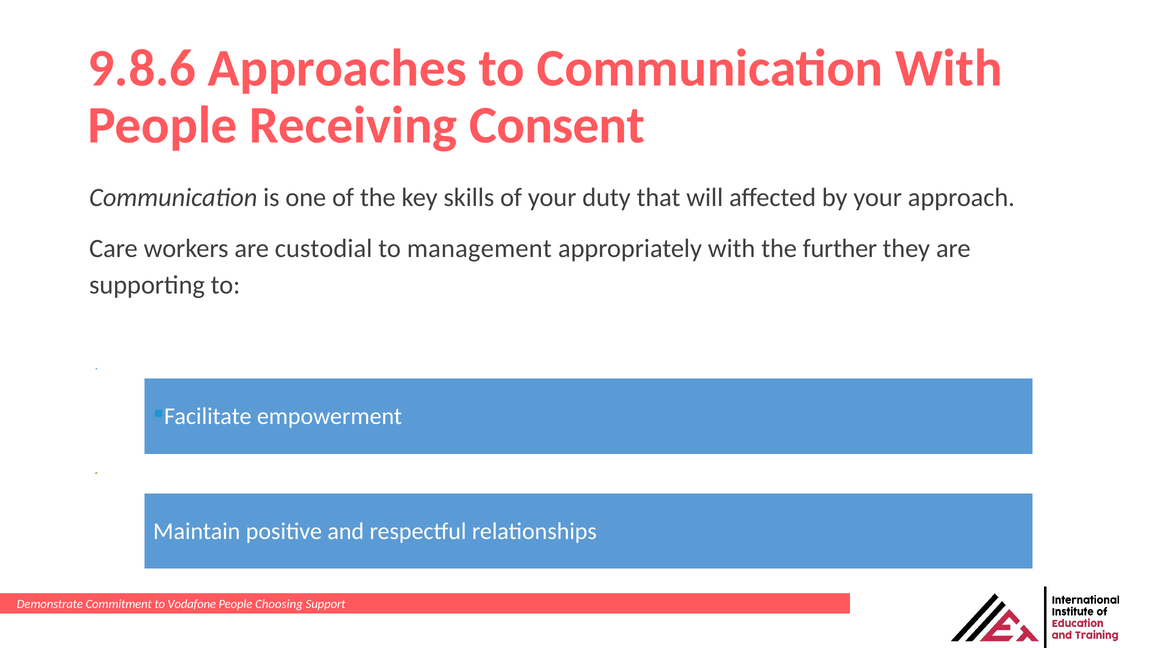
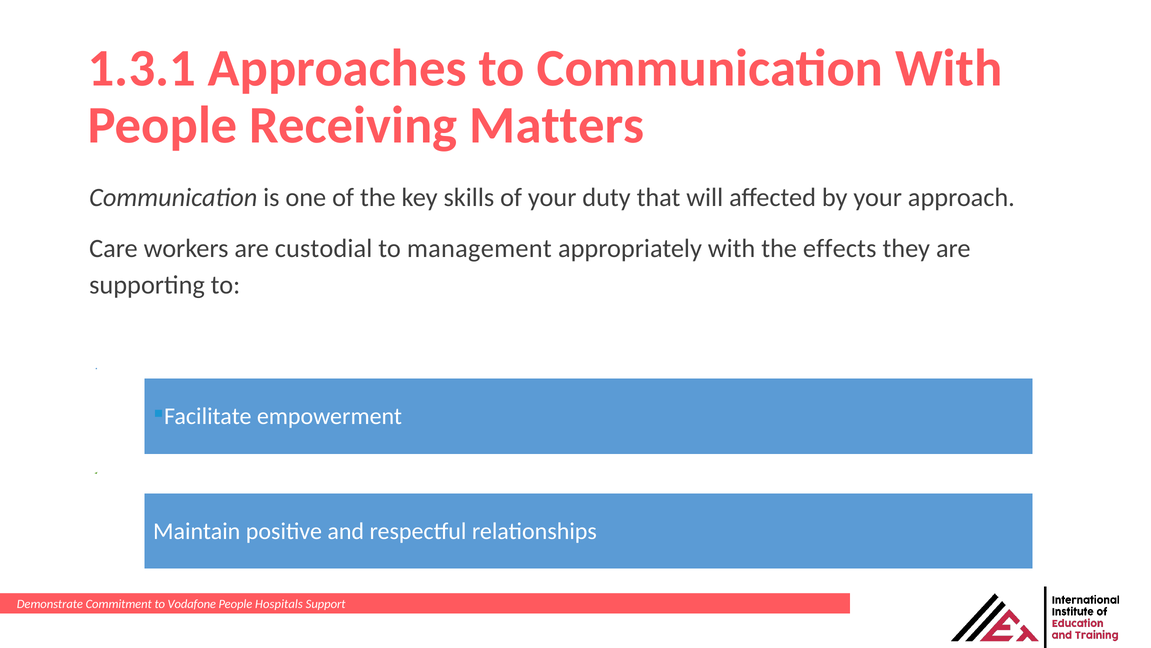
9.8.6: 9.8.6 -> 1.3.1
Consent: Consent -> Matters
further: further -> effects
Choosing: Choosing -> Hospitals
